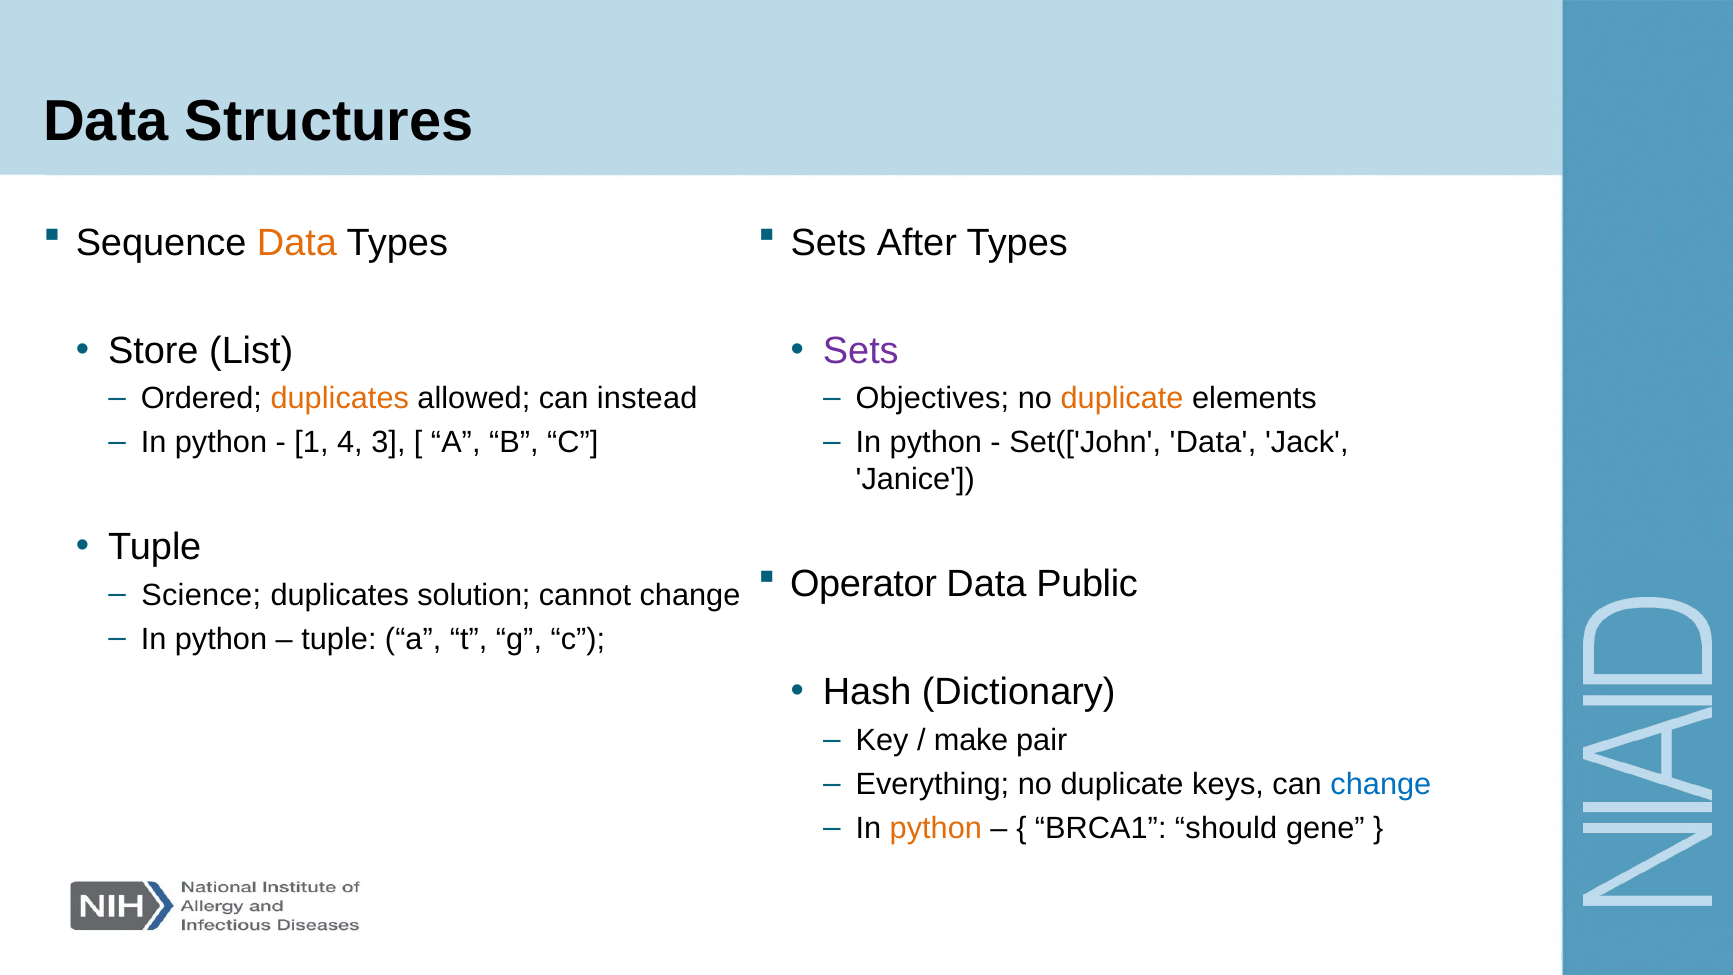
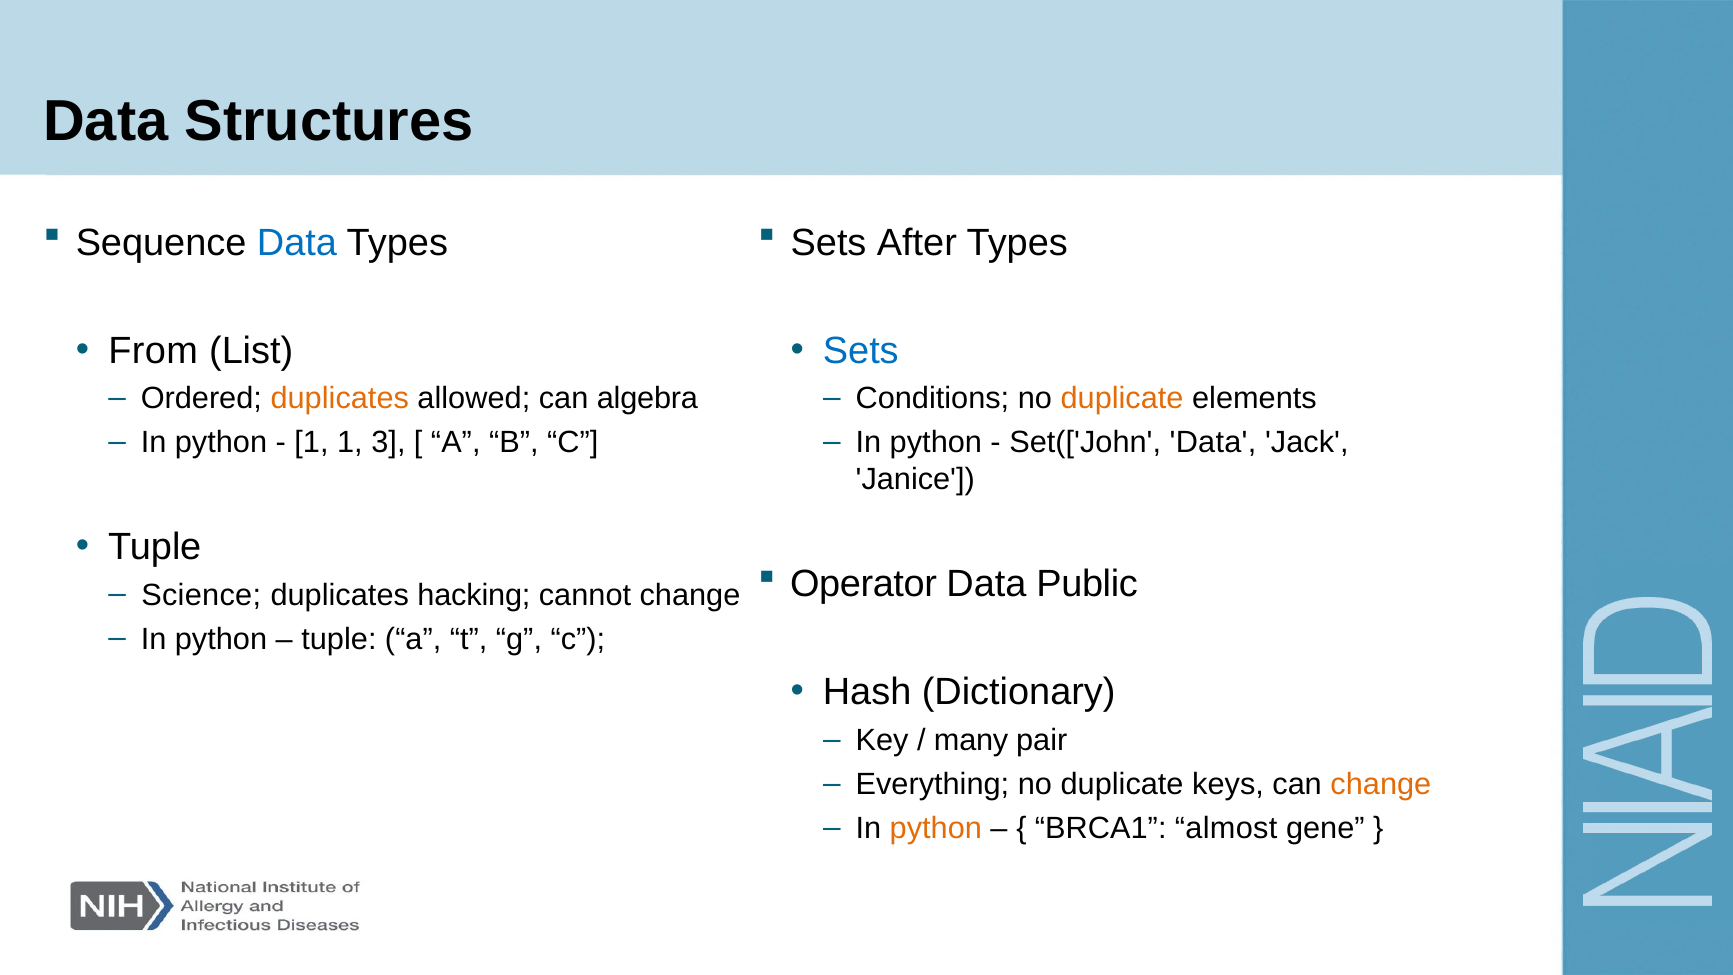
Data at (297, 242) colour: orange -> blue
Store: Store -> From
Sets at (861, 351) colour: purple -> blue
instead: instead -> algebra
Objectives: Objectives -> Conditions
1 4: 4 -> 1
solution: solution -> hacking
make: make -> many
change at (1381, 784) colour: blue -> orange
should: should -> almost
